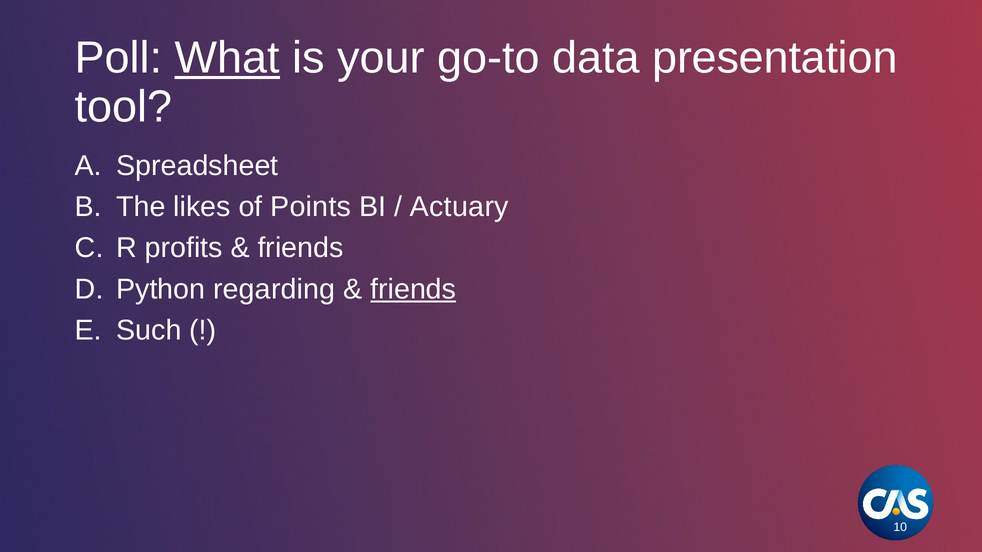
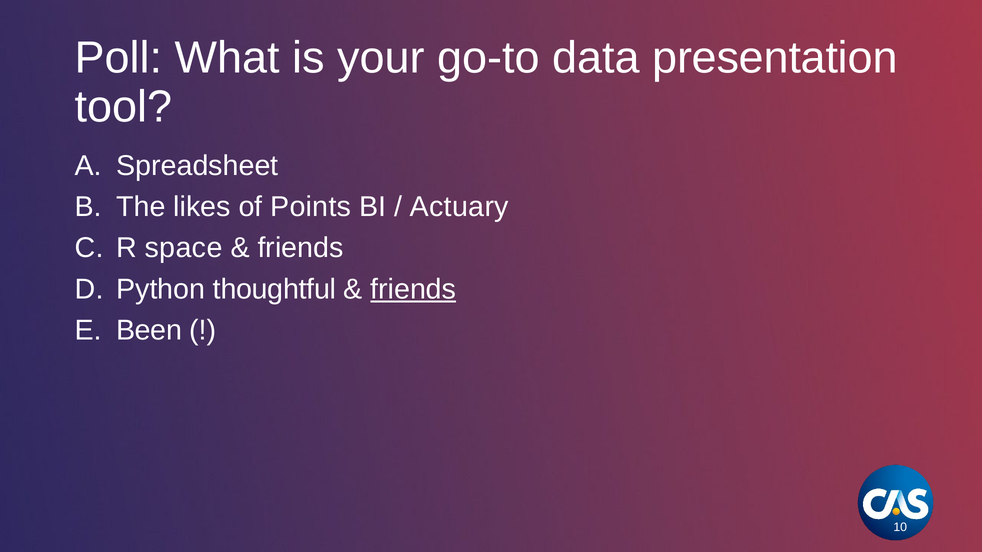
What underline: present -> none
profits: profits -> space
regarding: regarding -> thoughtful
Such: Such -> Been
